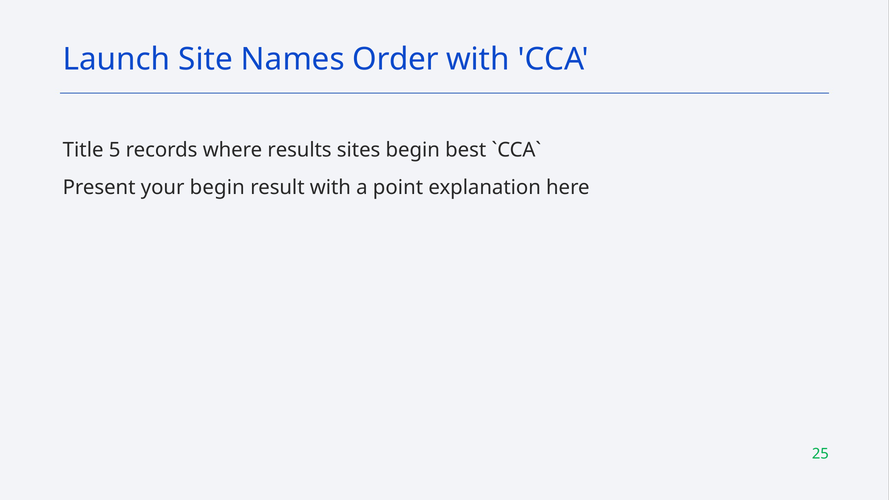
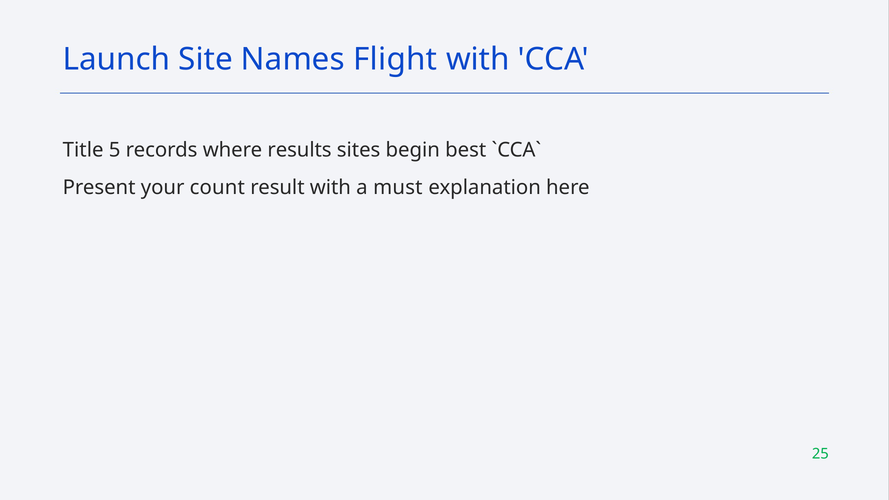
Order: Order -> Flight
your begin: begin -> count
point: point -> must
